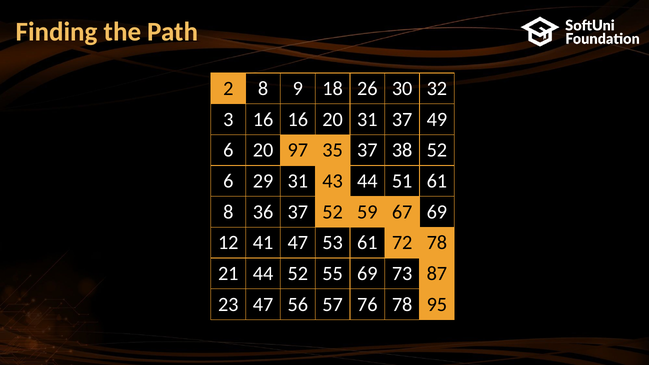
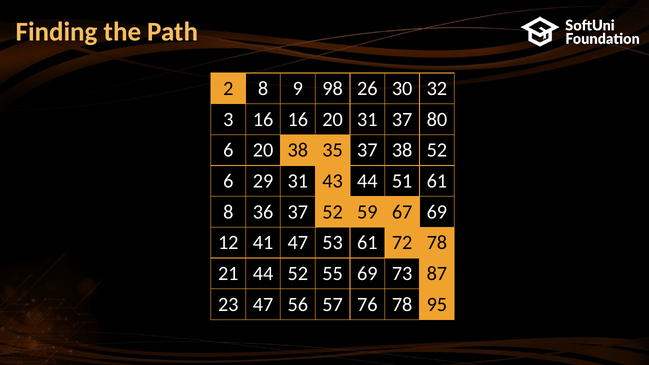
18: 18 -> 98
49: 49 -> 80
20 97: 97 -> 38
